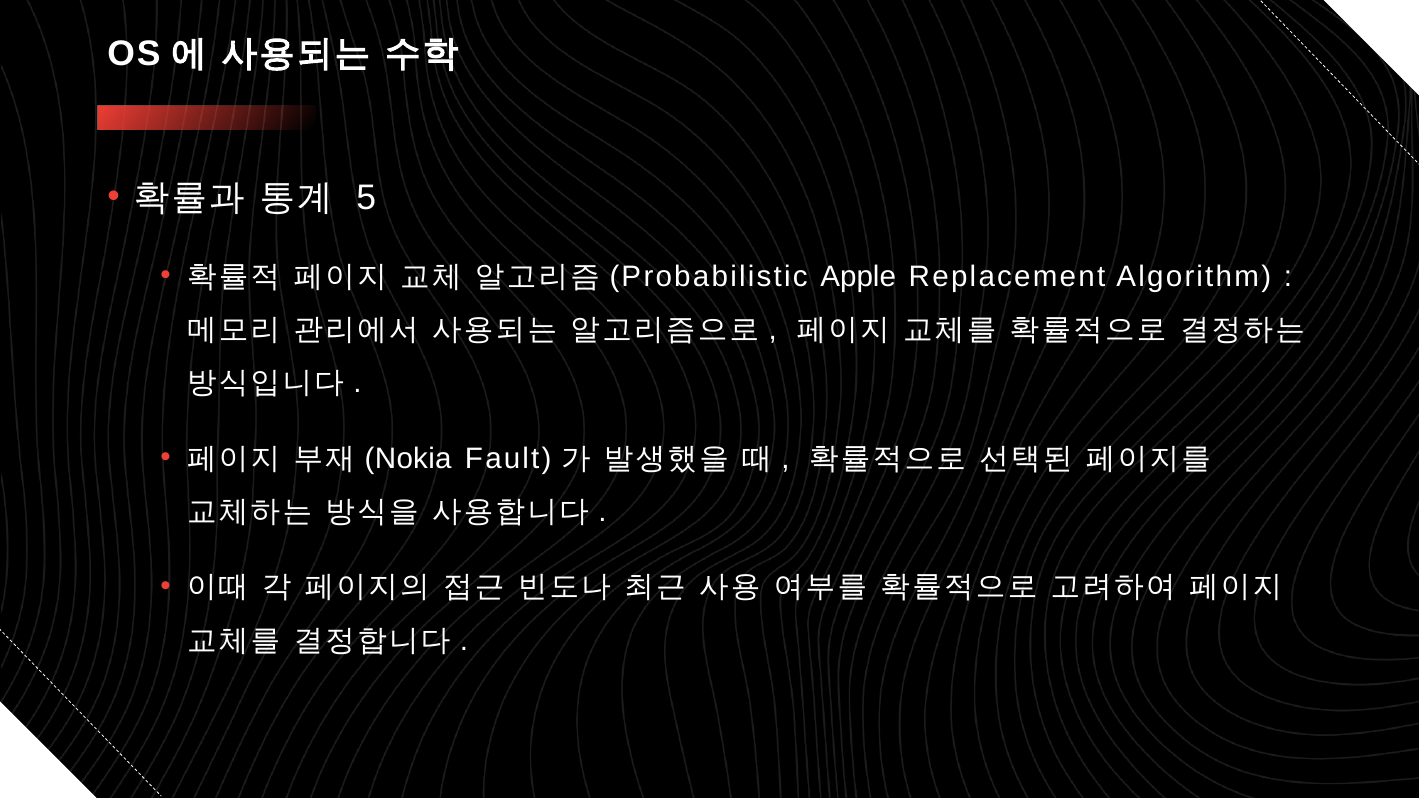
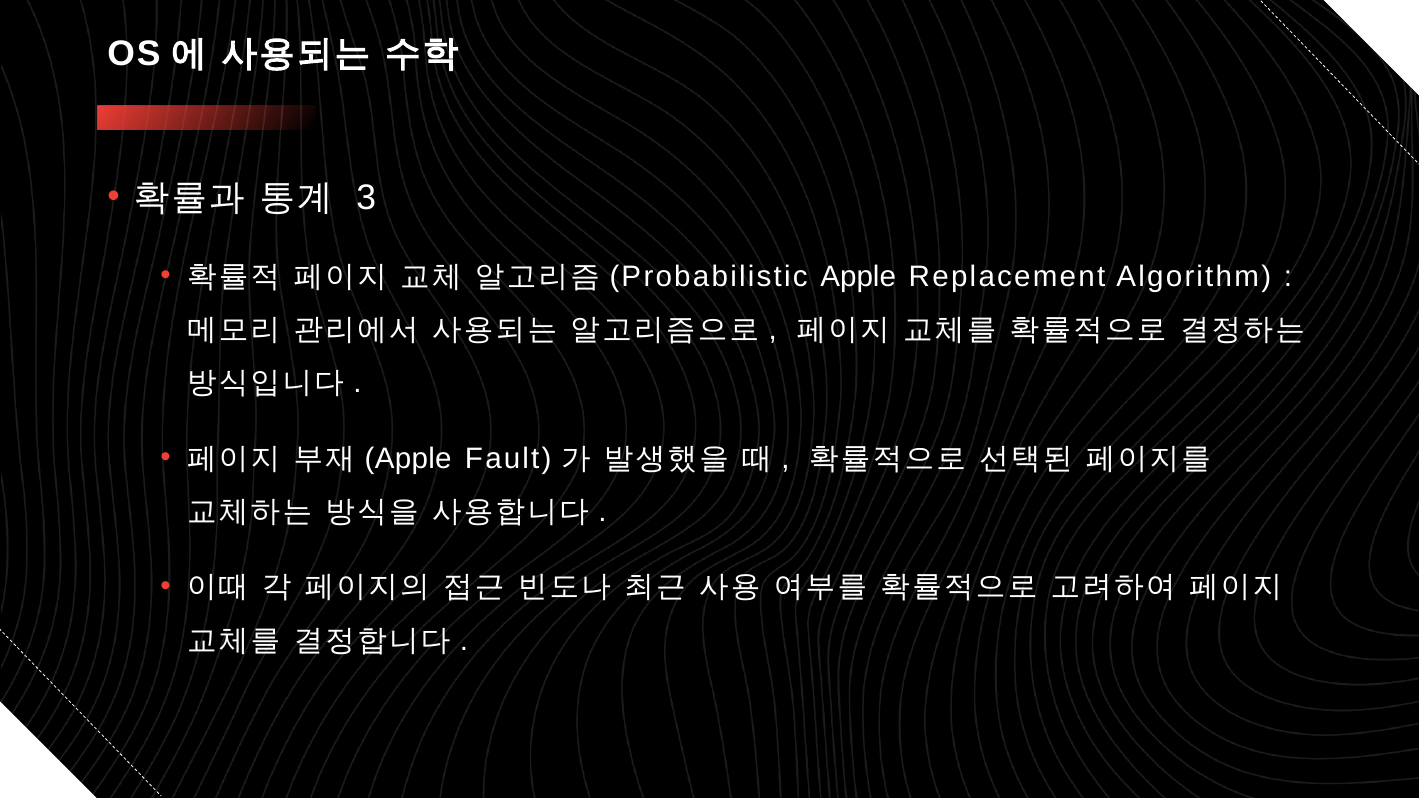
5: 5 -> 3
Nokia at (408, 458): Nokia -> Apple
